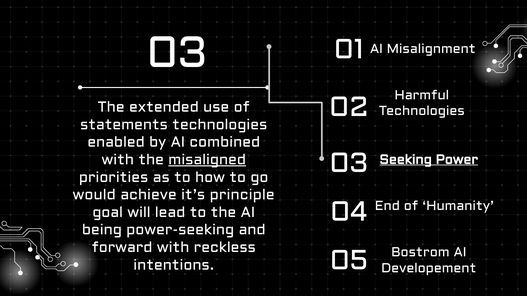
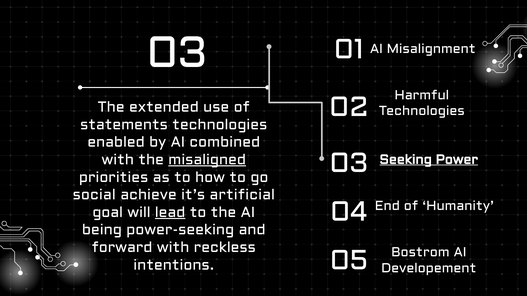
would: would -> social
principle: principle -> artificial
lead underline: none -> present
